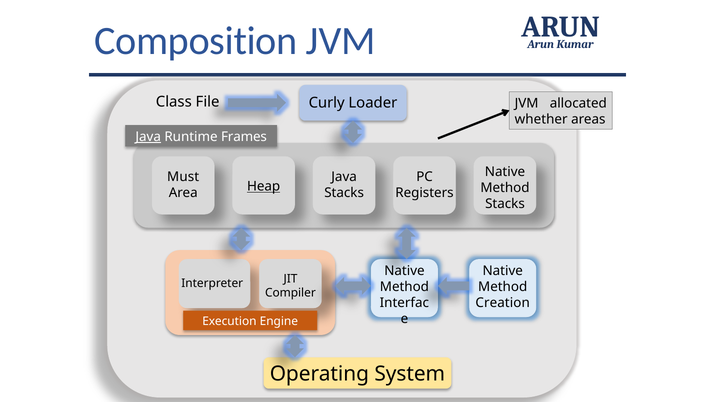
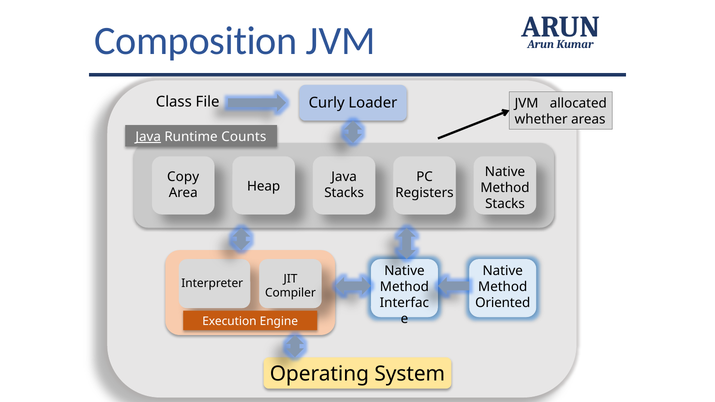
Frames: Frames -> Counts
Must: Must -> Copy
Heap underline: present -> none
Creation: Creation -> Oriented
